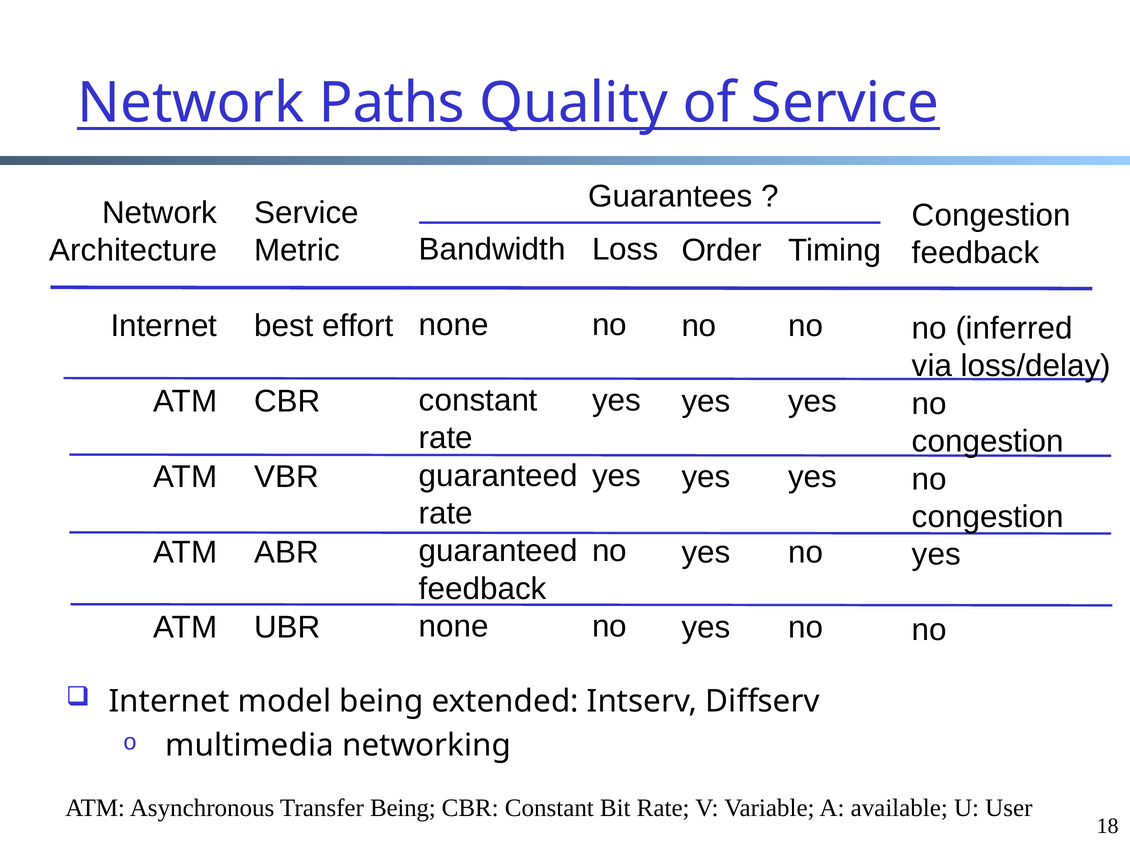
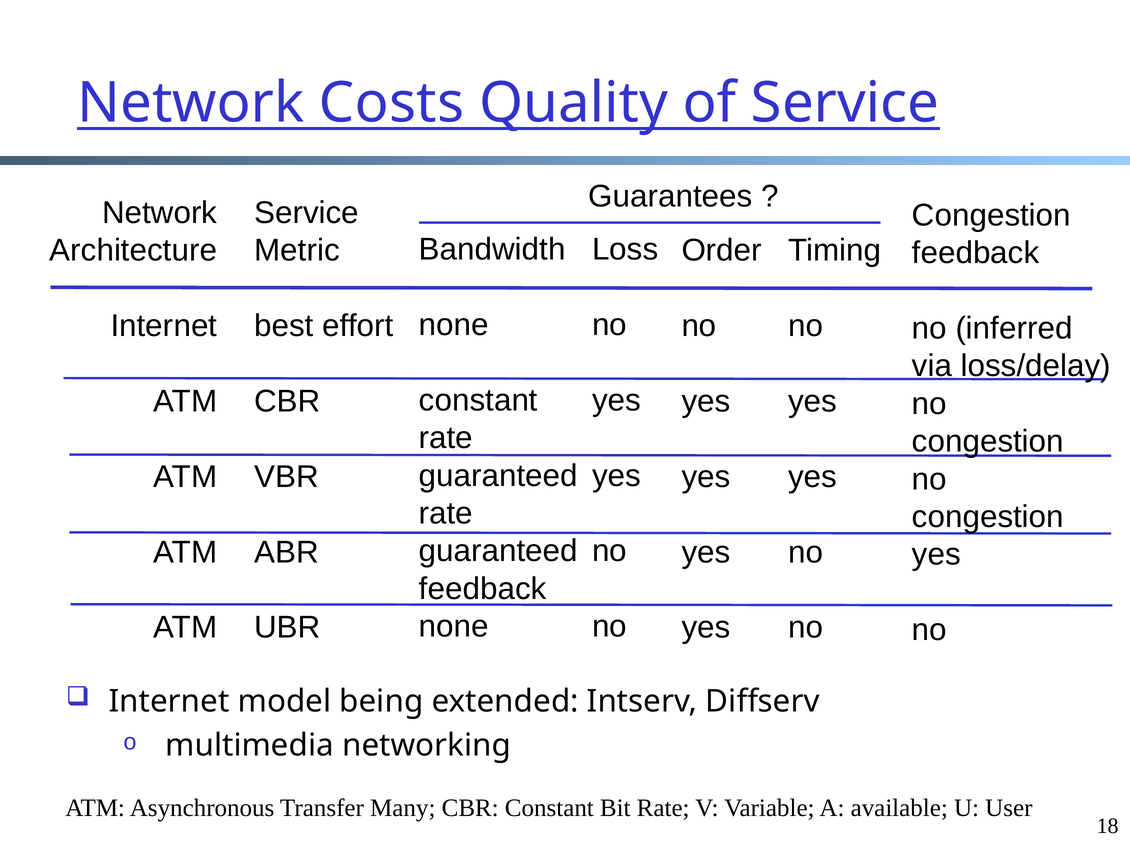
Paths: Paths -> Costs
Transfer Being: Being -> Many
